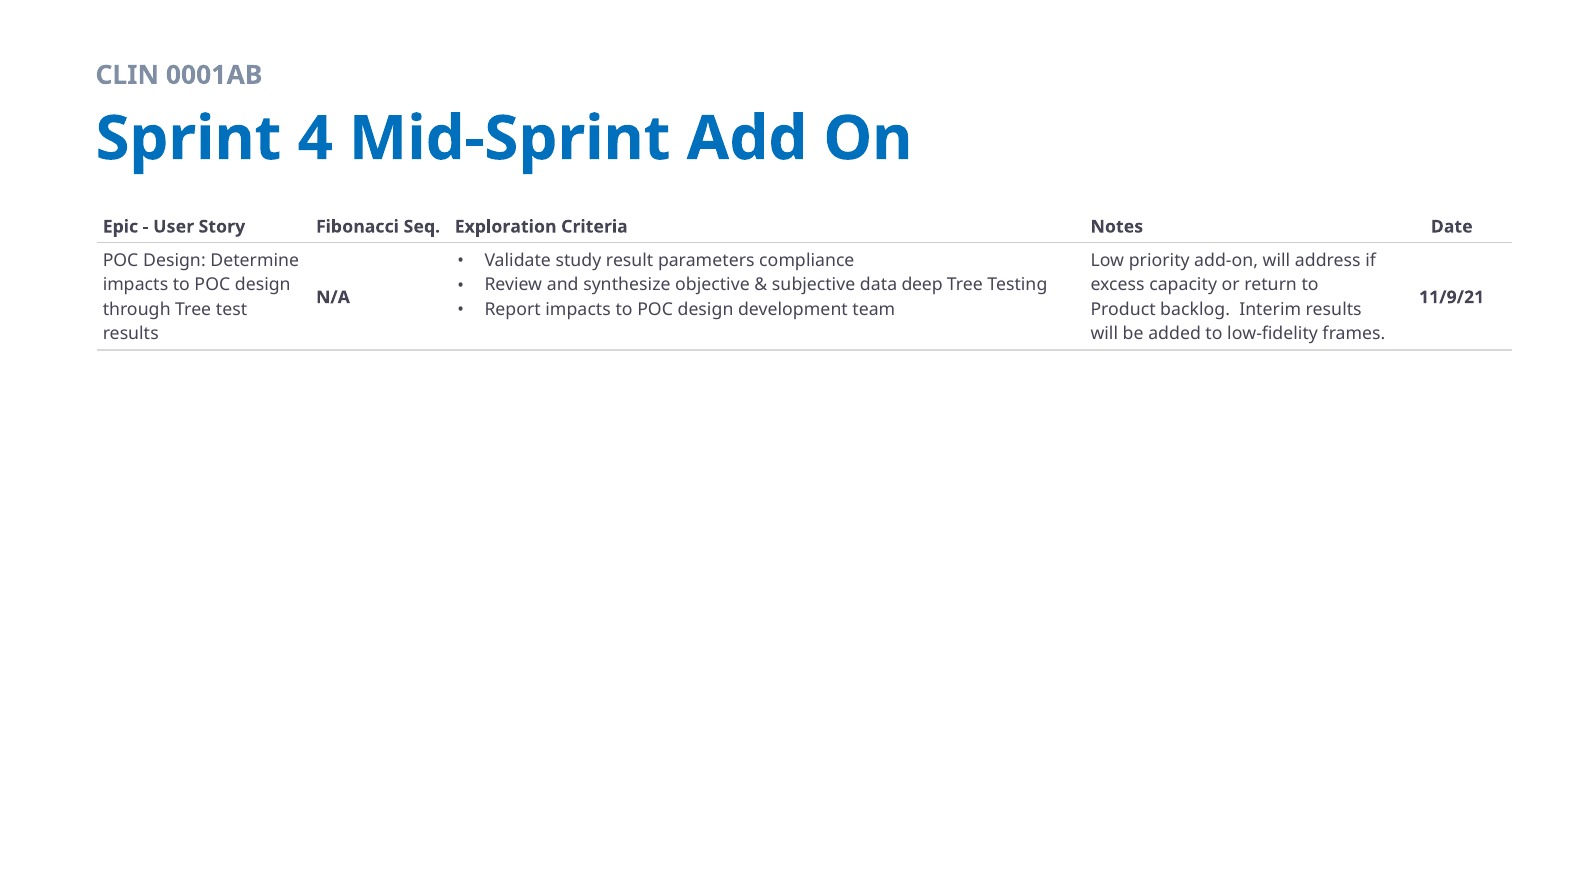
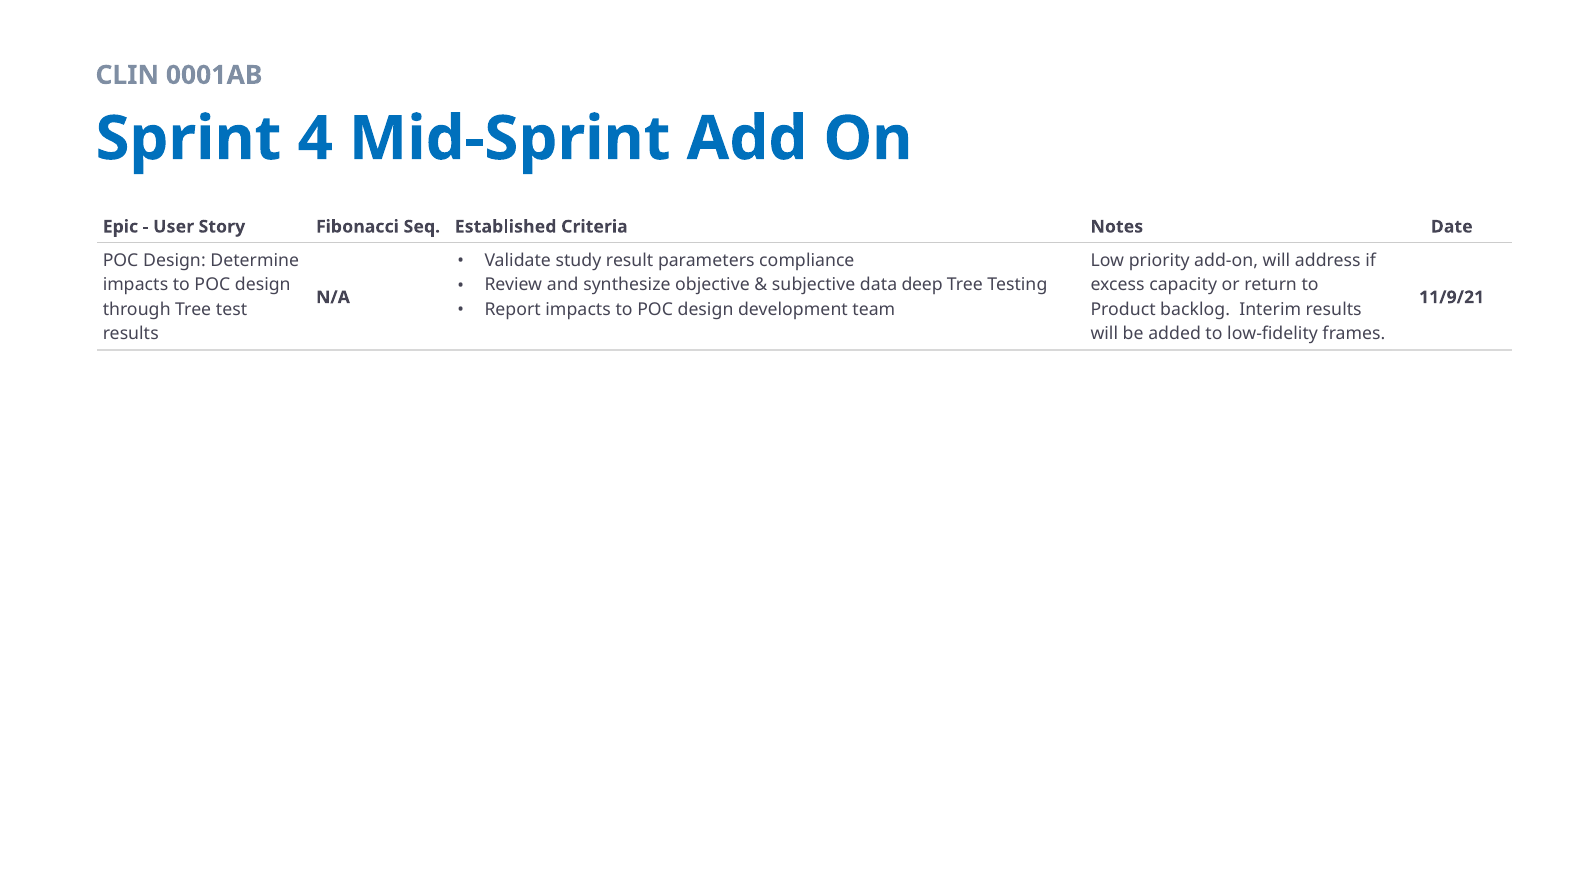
Exploration: Exploration -> Established
